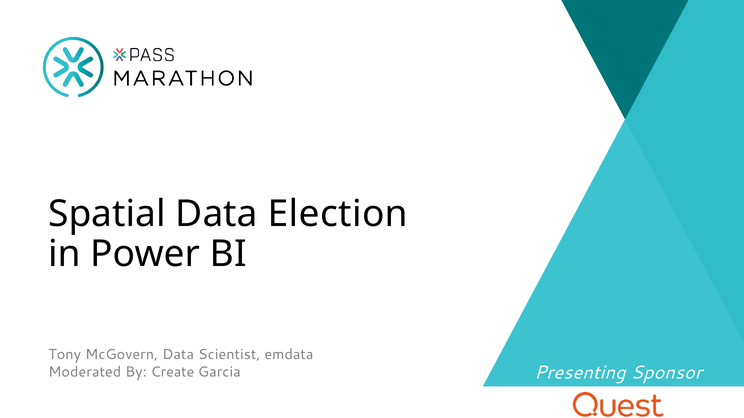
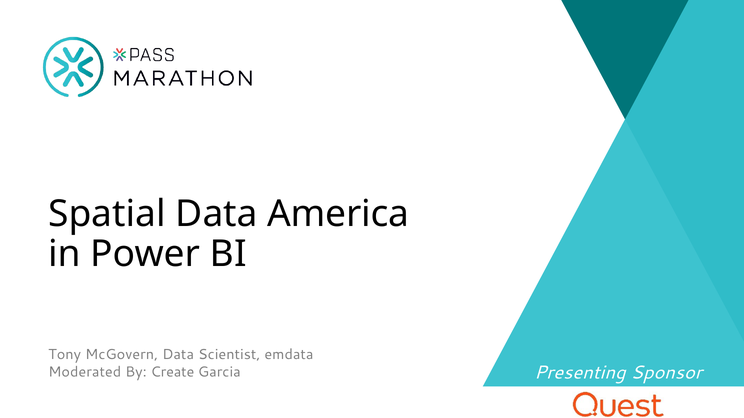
Election: Election -> America
